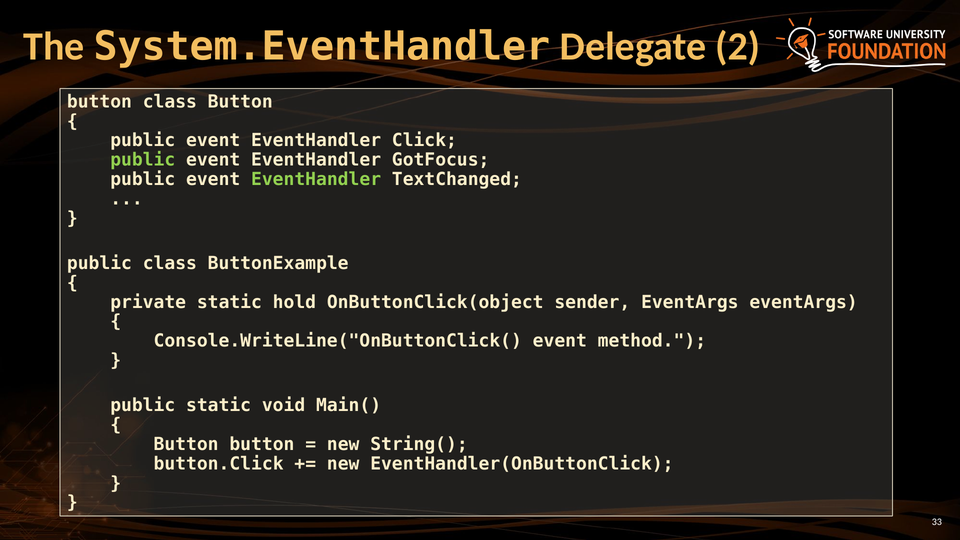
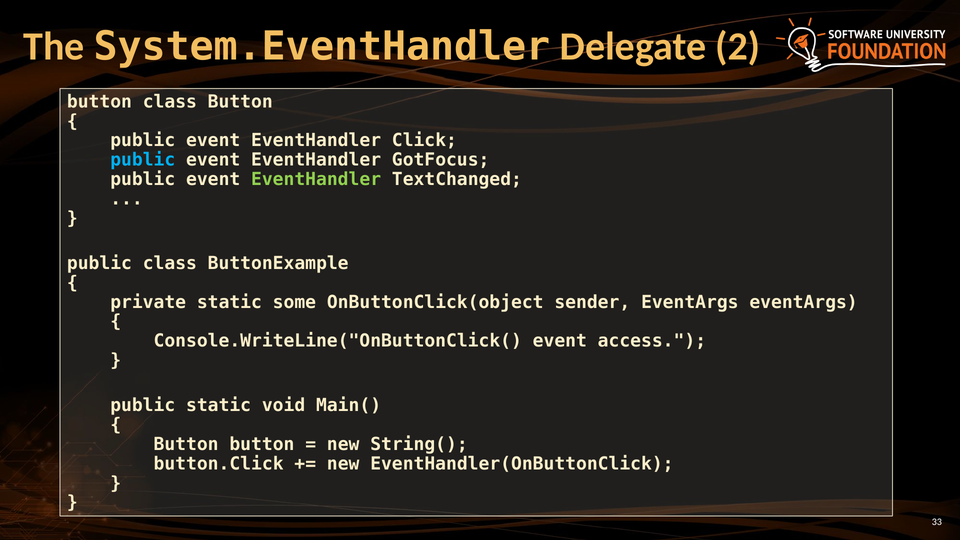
public at (143, 160) colour: light green -> light blue
hold: hold -> some
method: method -> access
